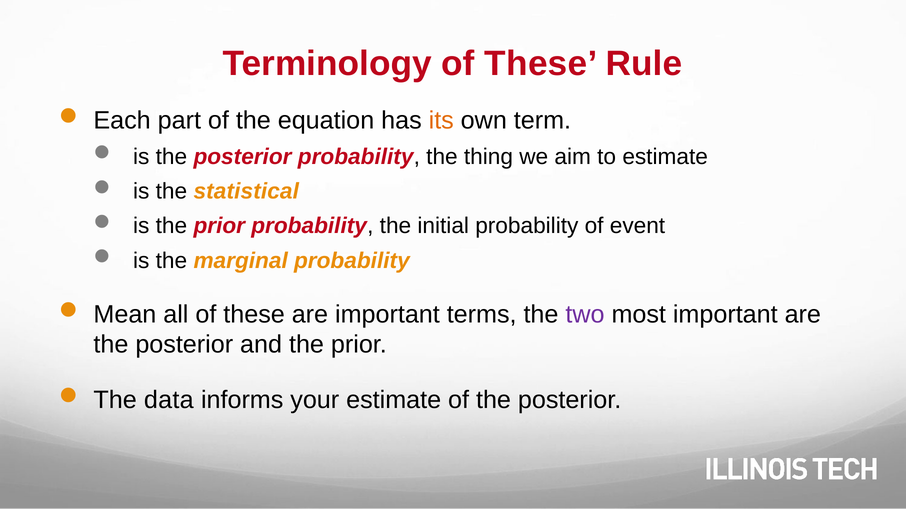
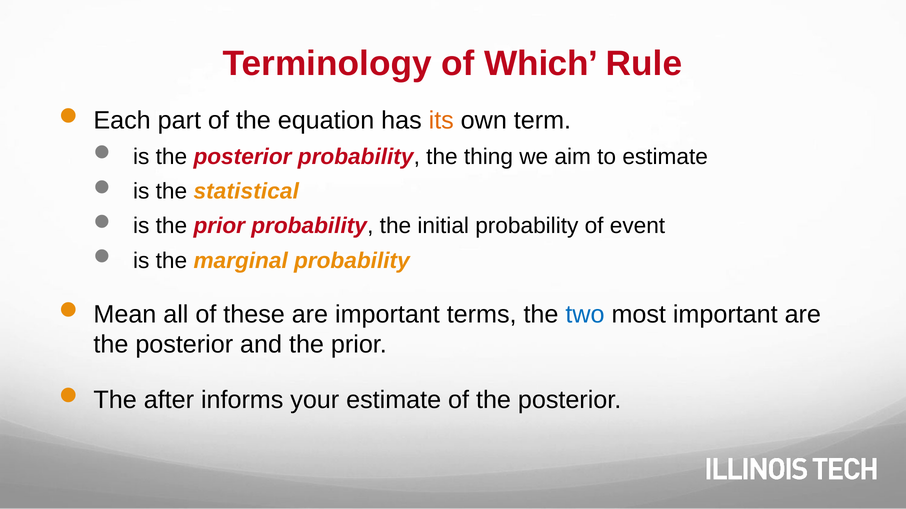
Terminology of These: These -> Which
two colour: purple -> blue
data: data -> after
